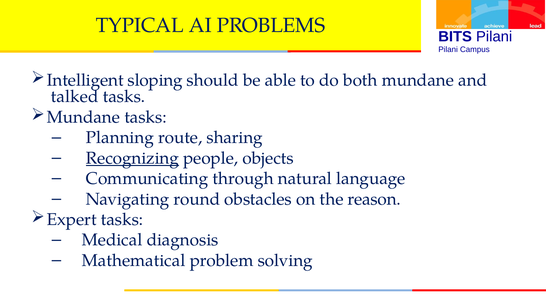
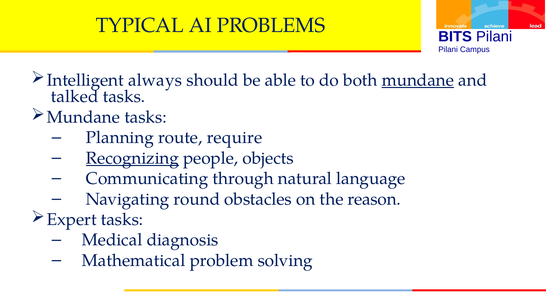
sloping: sloping -> always
mundane at (418, 80) underline: none -> present
sharing: sharing -> require
